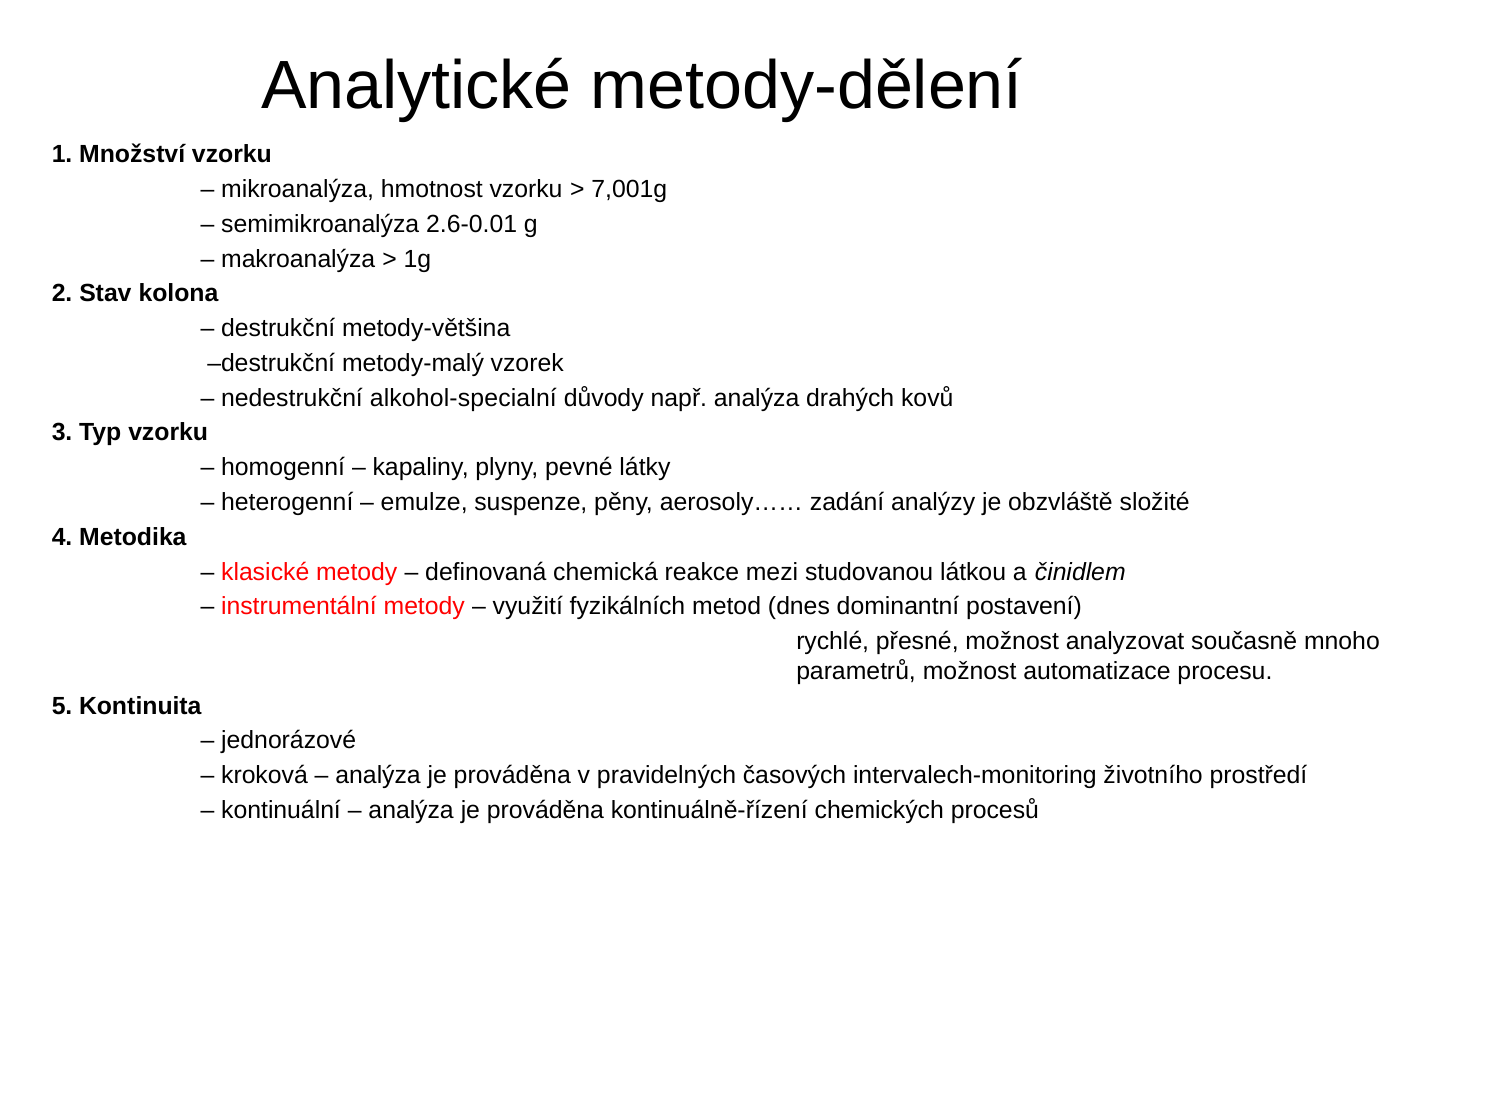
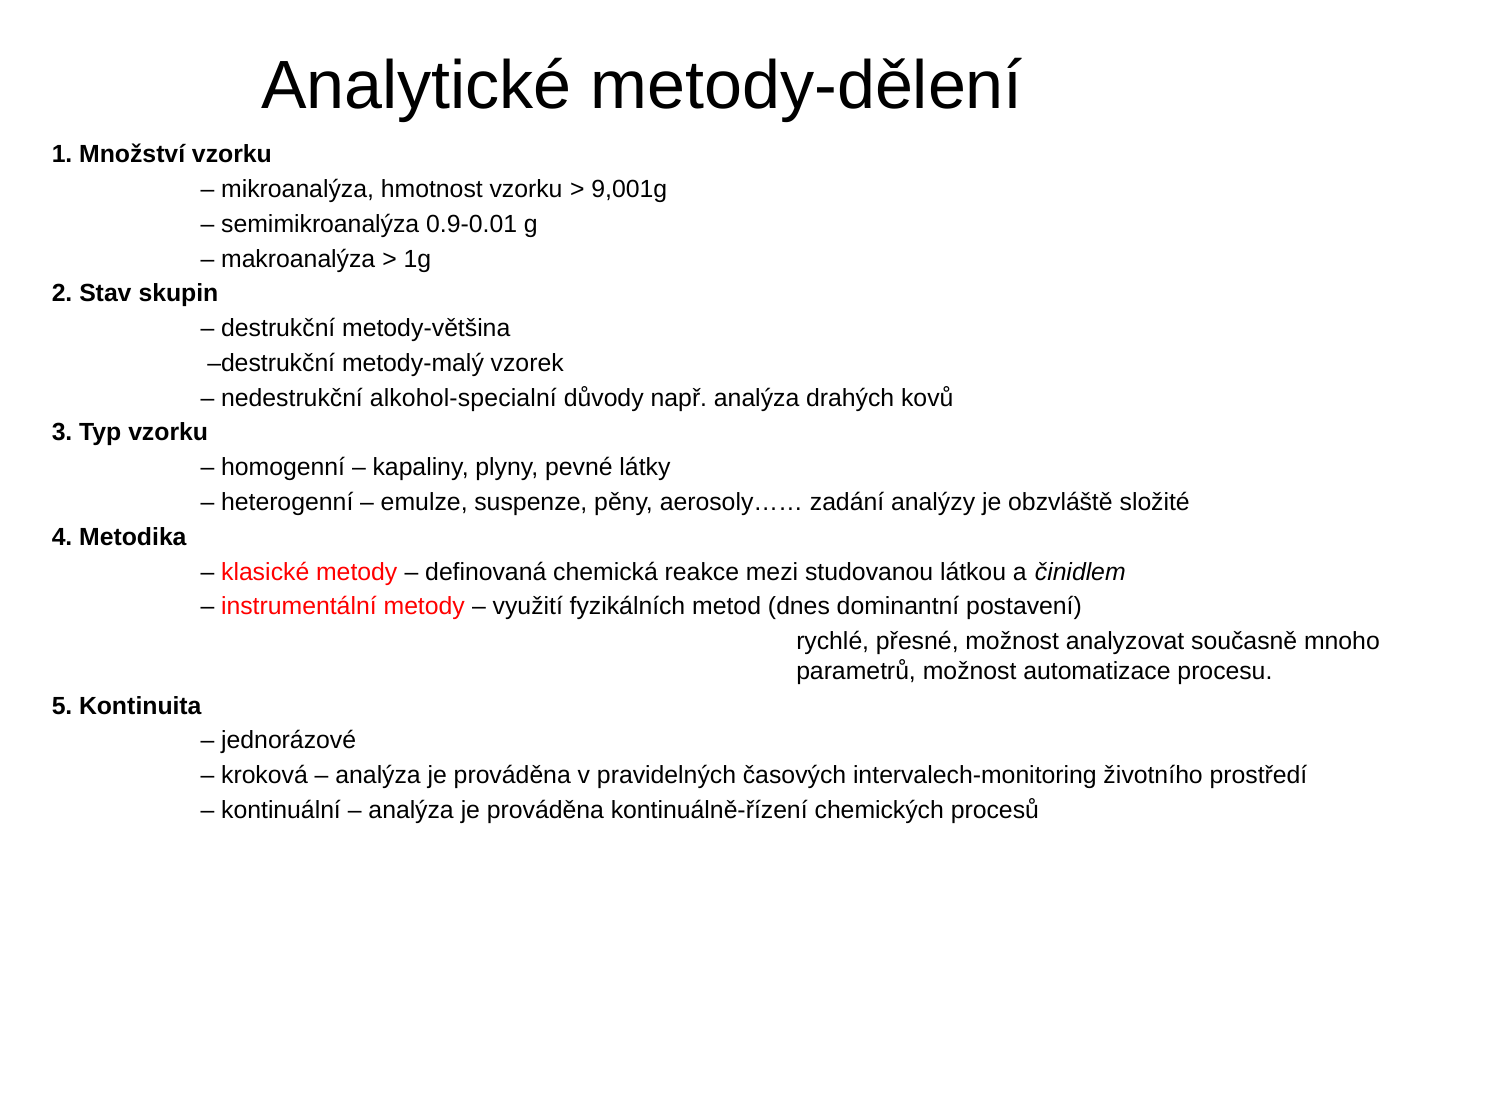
7,001g: 7,001g -> 9,001g
2.6-0.01: 2.6-0.01 -> 0.9-0.01
kolona: kolona -> skupin
